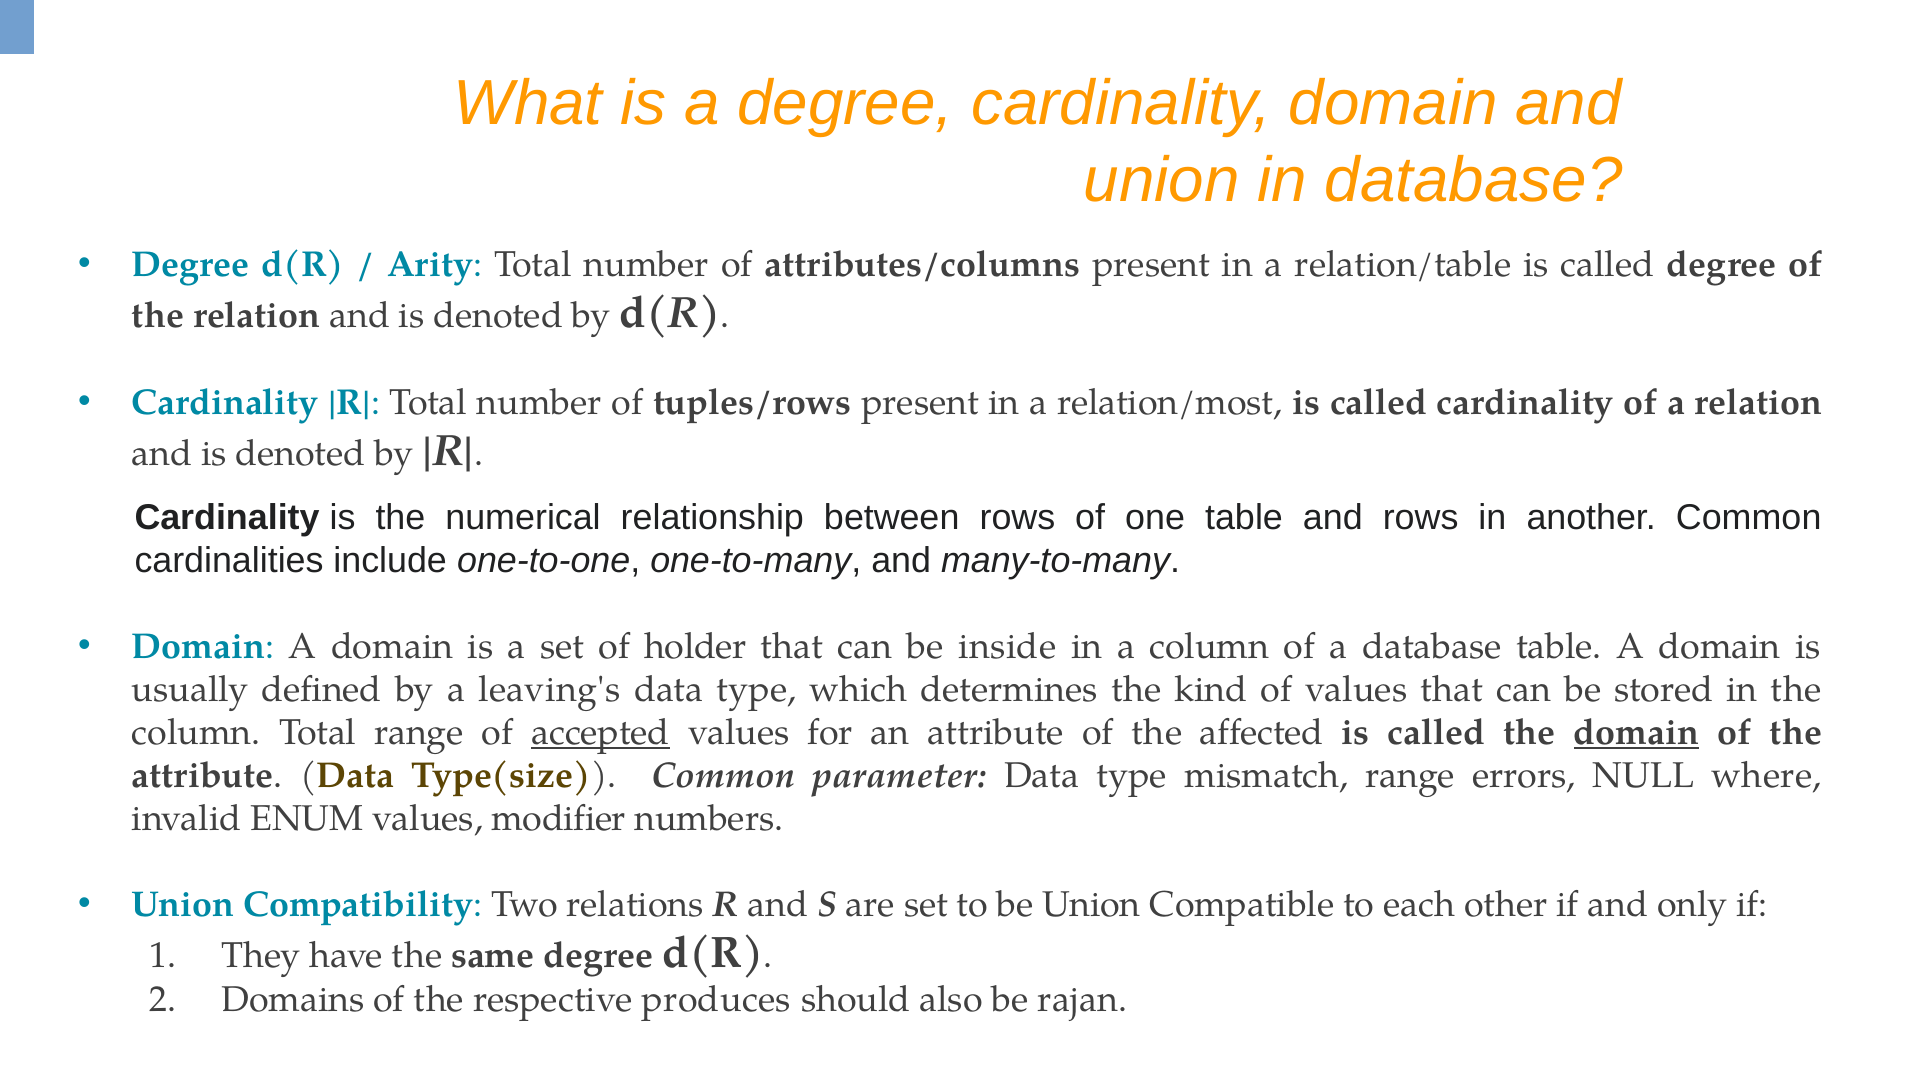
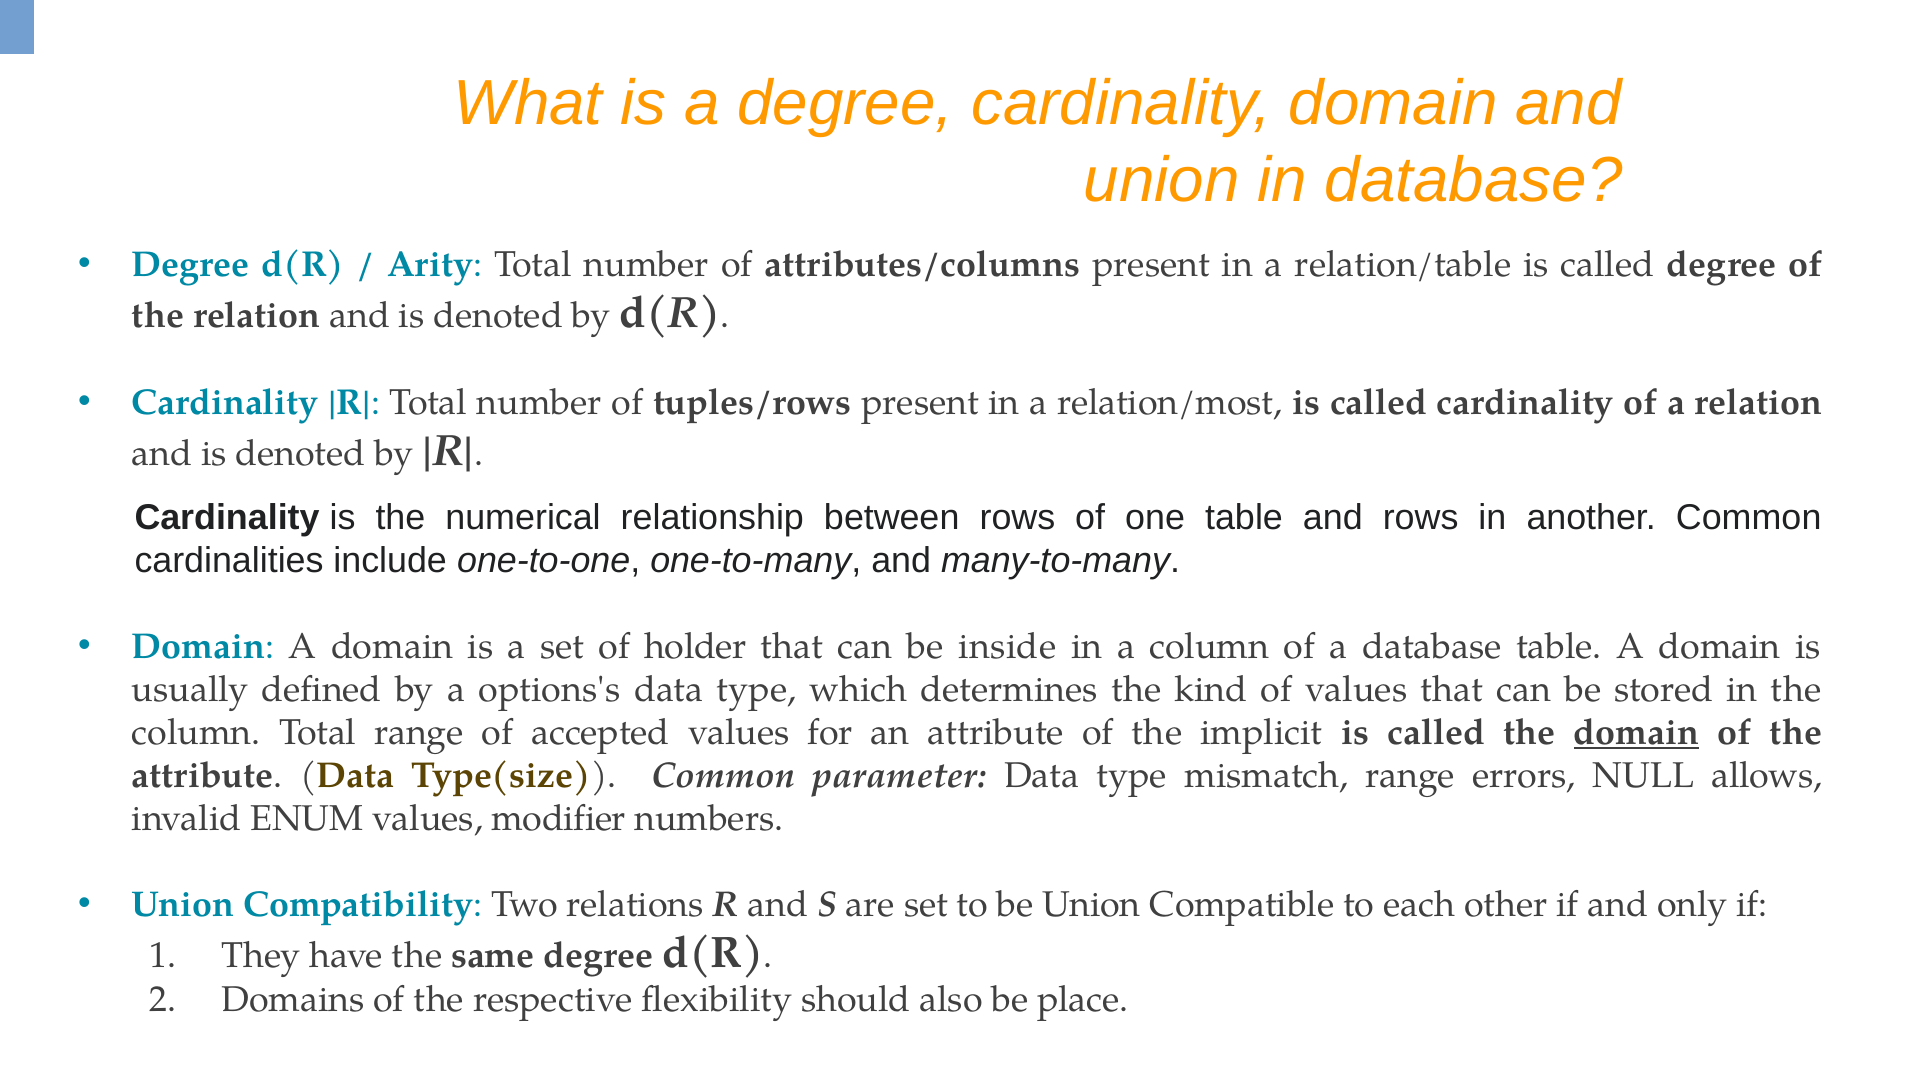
leaving's: leaving's -> options's
accepted underline: present -> none
affected: affected -> implicit
where: where -> allows
produces: produces -> flexibility
rajan: rajan -> place
